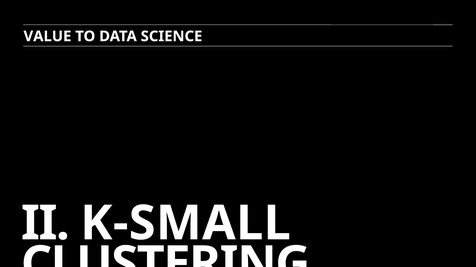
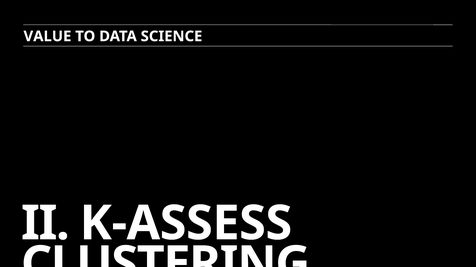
K-SMALL: K-SMALL -> K-ASSESS
